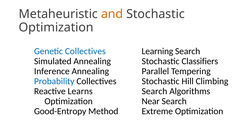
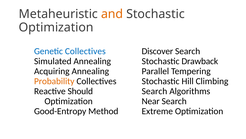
Learning: Learning -> Discover
Classifiers: Classifiers -> Drawback
Inference: Inference -> Acquiring
Probability colour: blue -> orange
Learns: Learns -> Should
